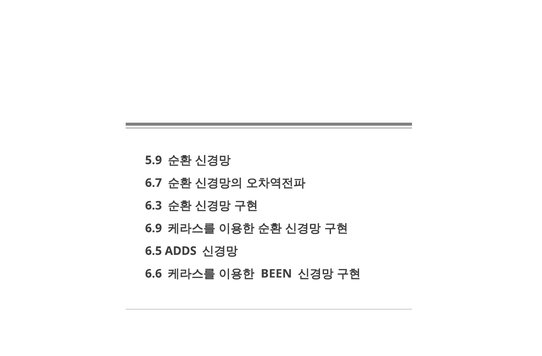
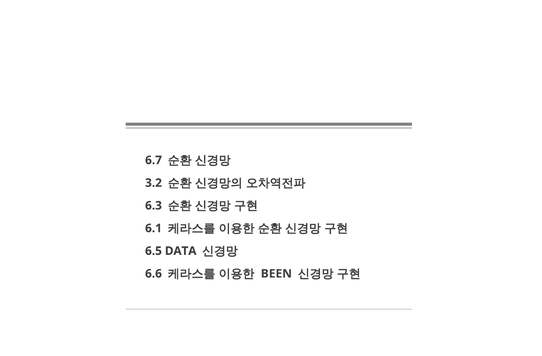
5.9: 5.9 -> 6.7
6.7: 6.7 -> 3.2
6.9: 6.9 -> 6.1
ADDS: ADDS -> DATA
